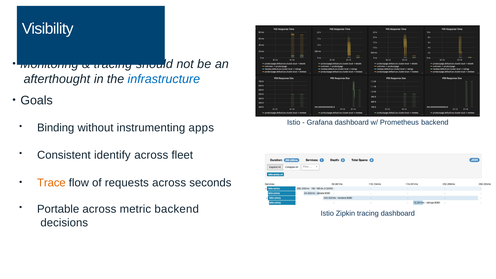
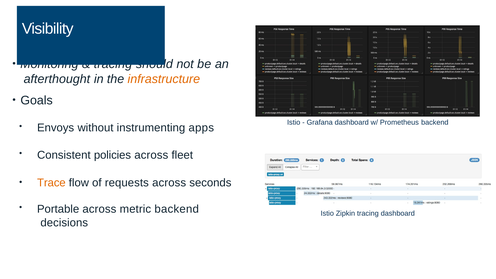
infrastructure colour: blue -> orange
Binding: Binding -> Envoys
identify: identify -> policies
